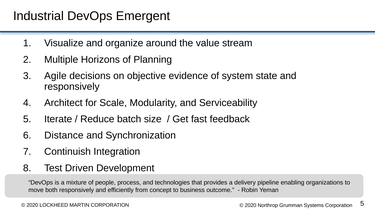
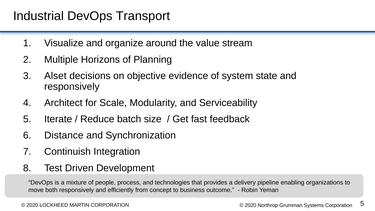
Emergent: Emergent -> Transport
Agile: Agile -> Alset
